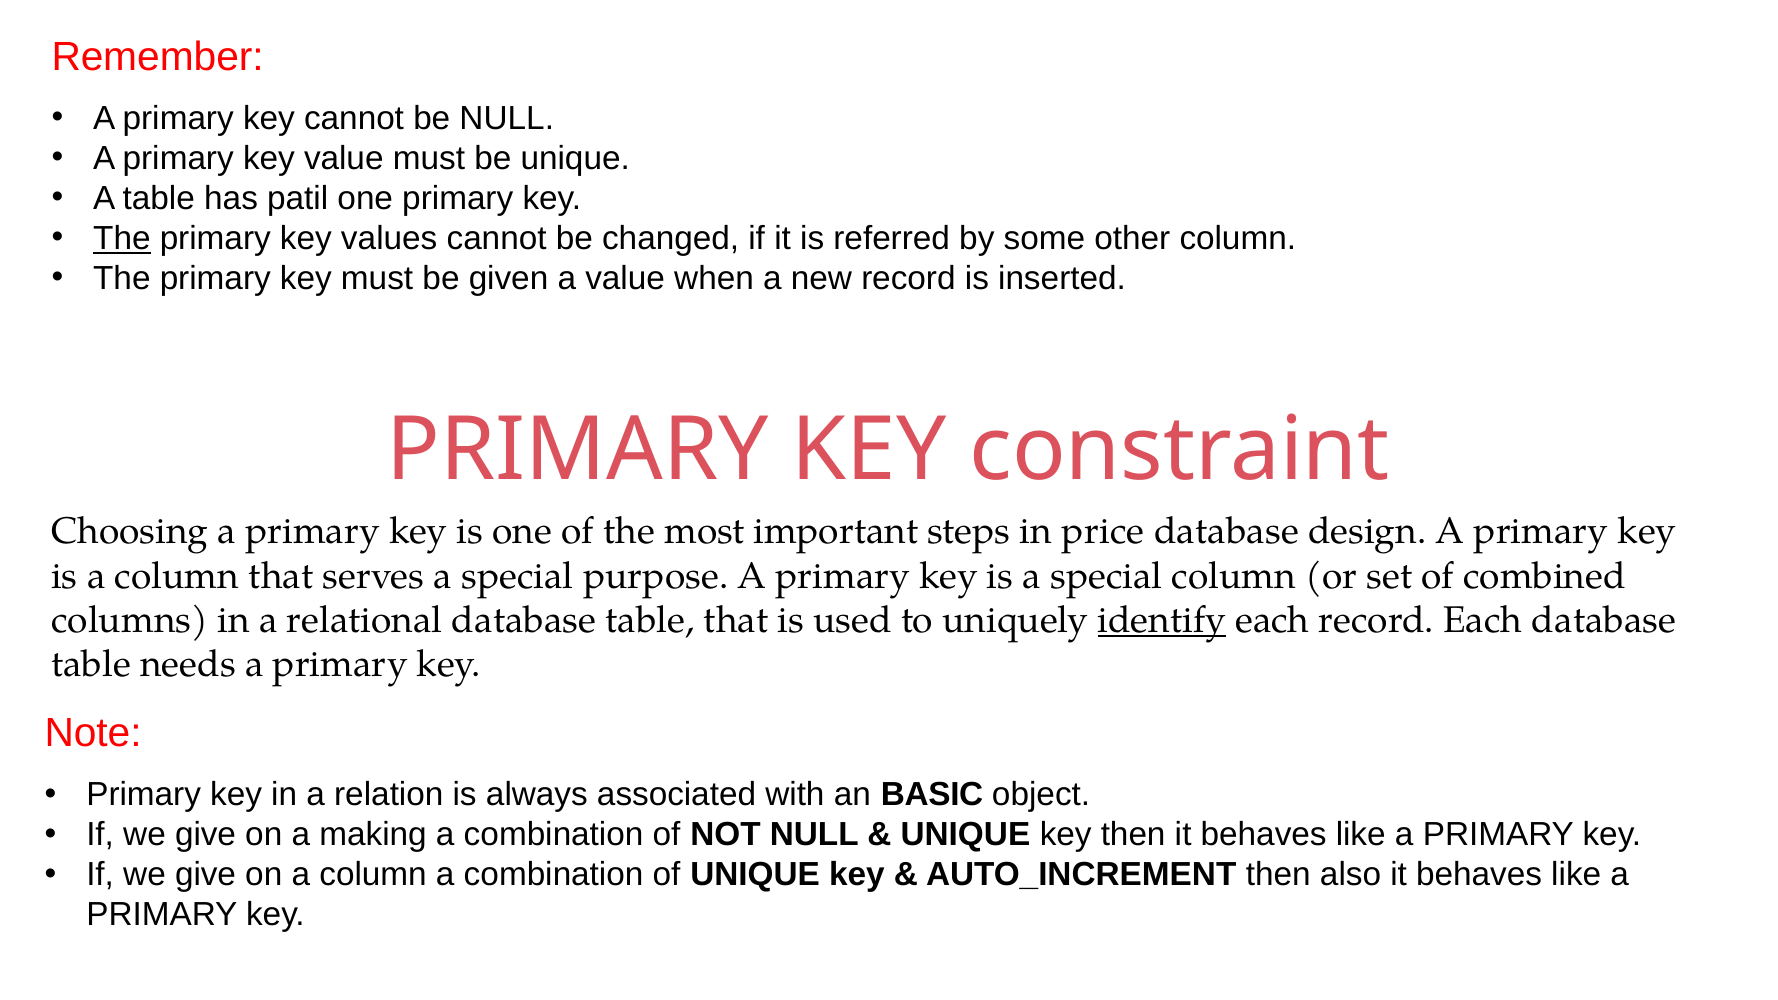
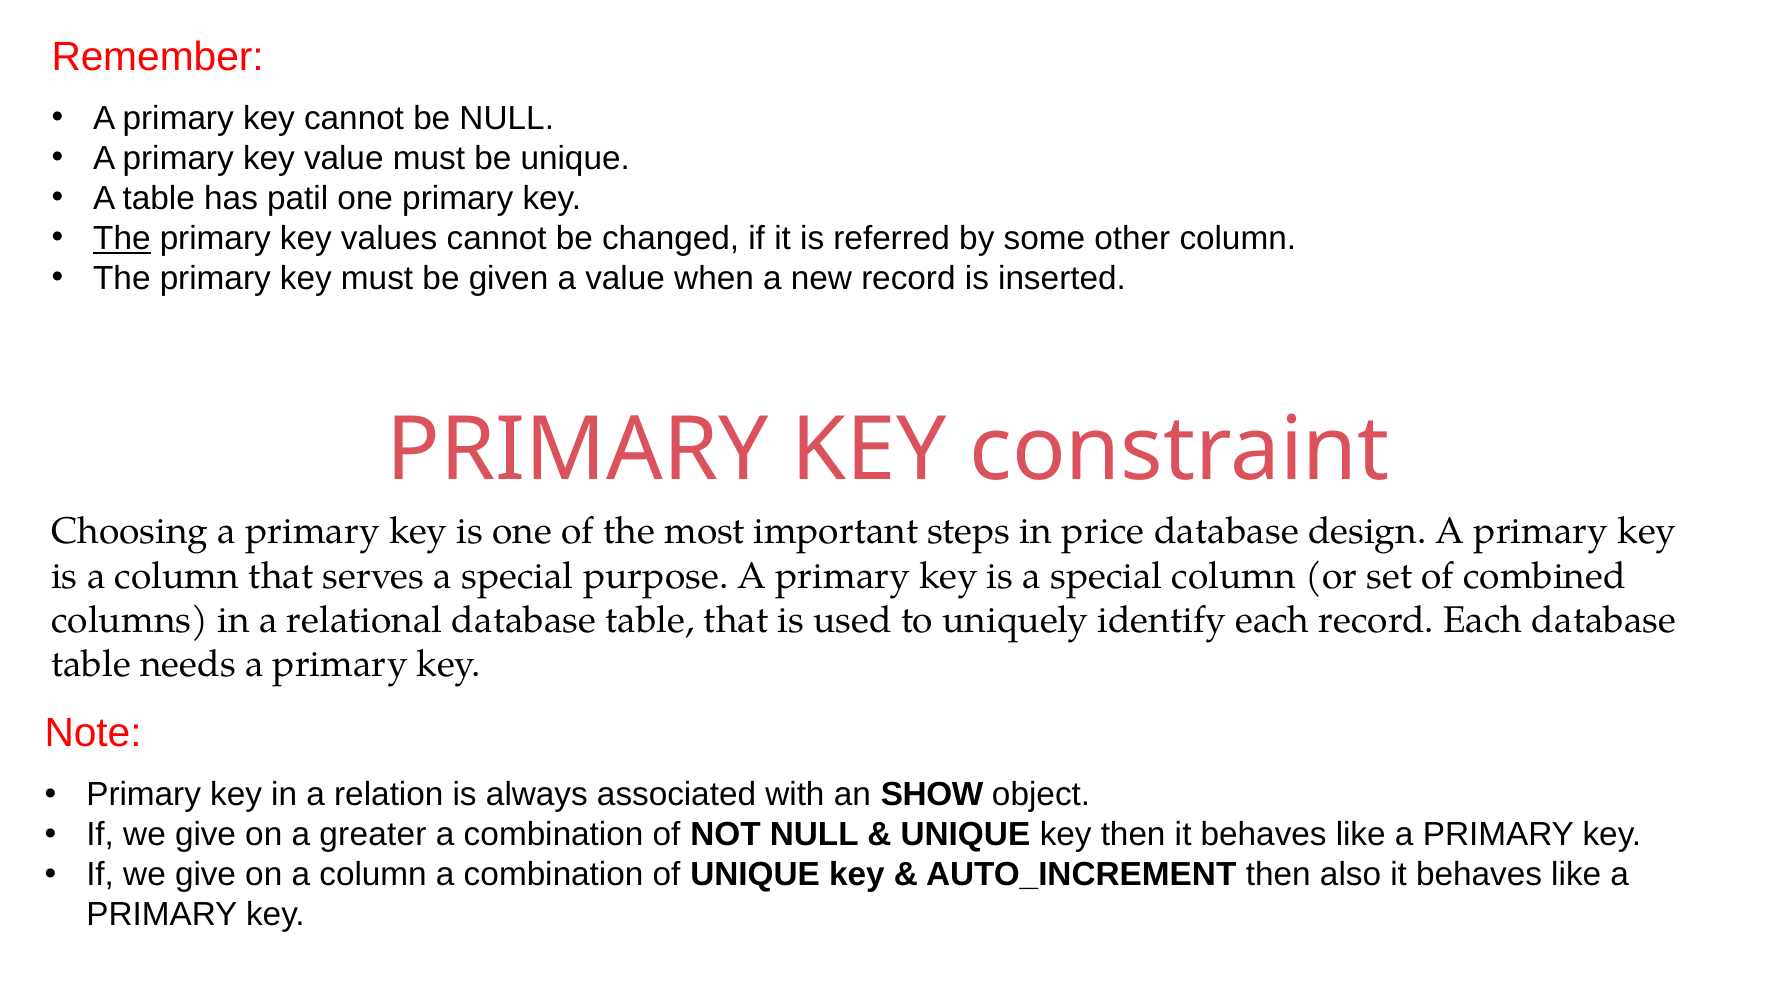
identify underline: present -> none
BASIC: BASIC -> SHOW
making: making -> greater
